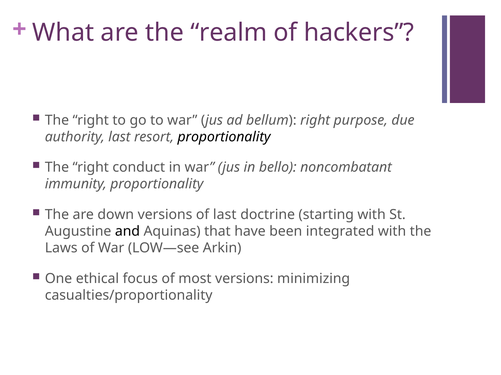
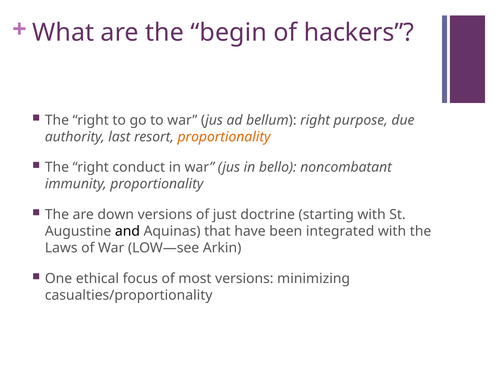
realm: realm -> begin
proportionality at (224, 137) colour: black -> orange
of last: last -> just
